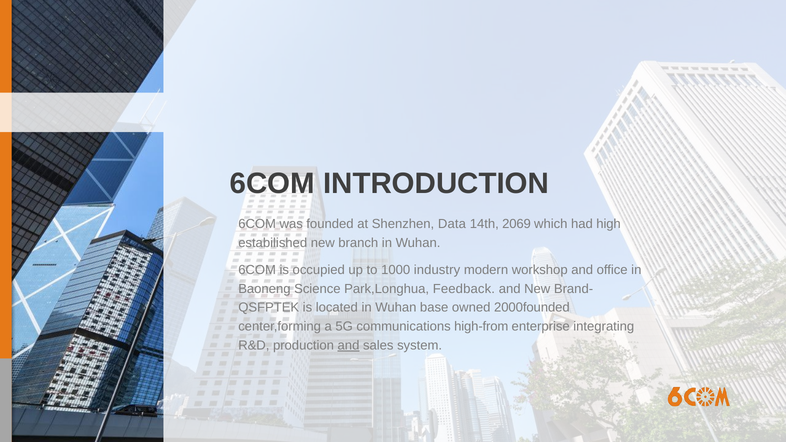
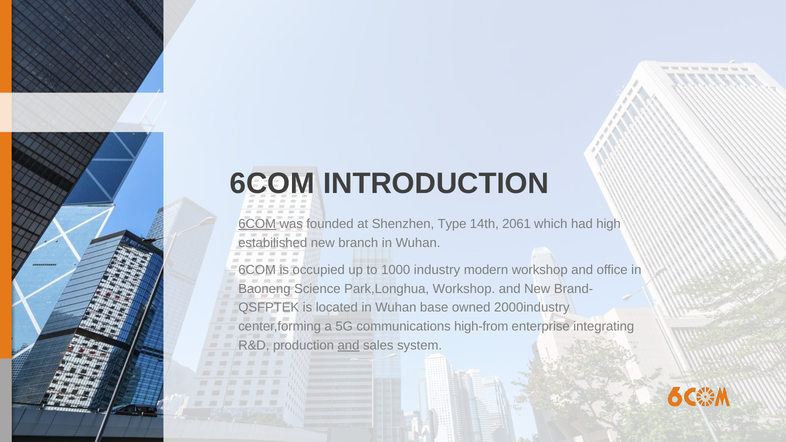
6COM at (257, 224) underline: none -> present
Data: Data -> Type
2069: 2069 -> 2061
Park,Longhua Feedback: Feedback -> Workshop
2000founded: 2000founded -> 2000industry
